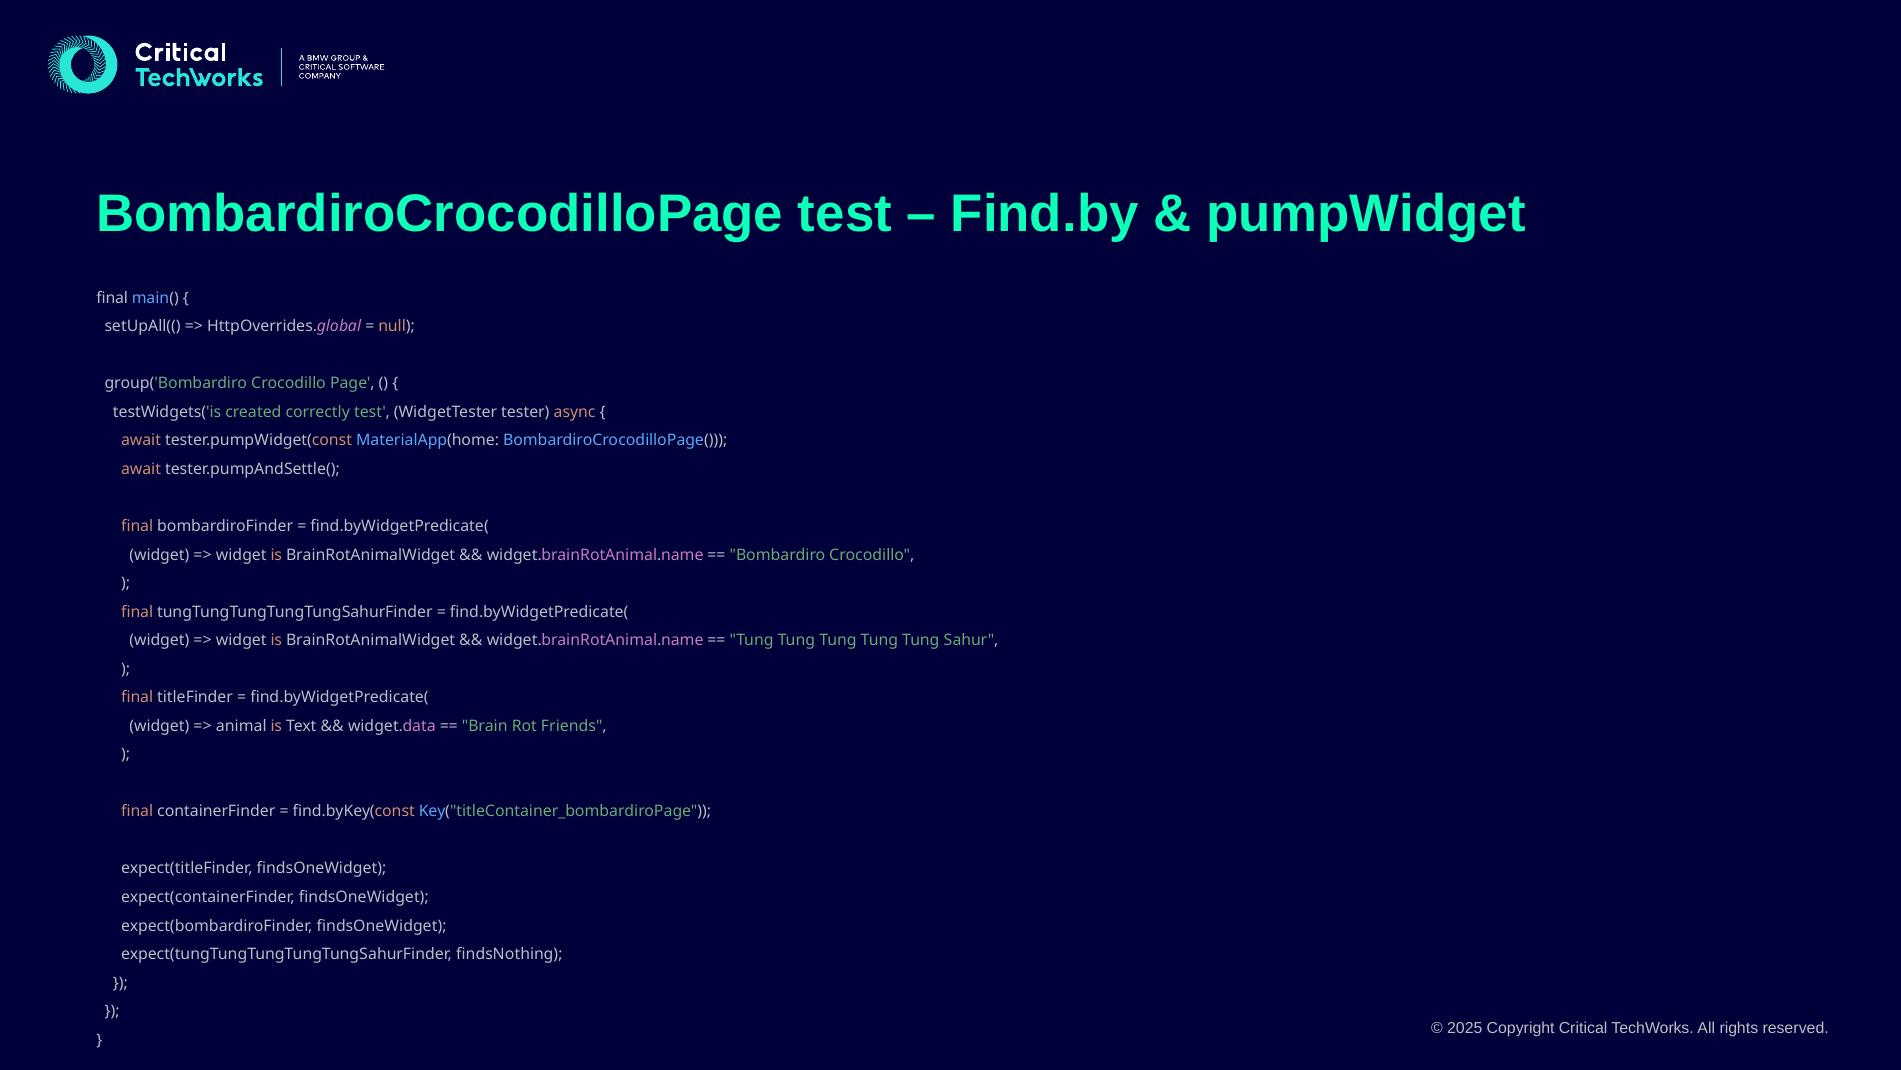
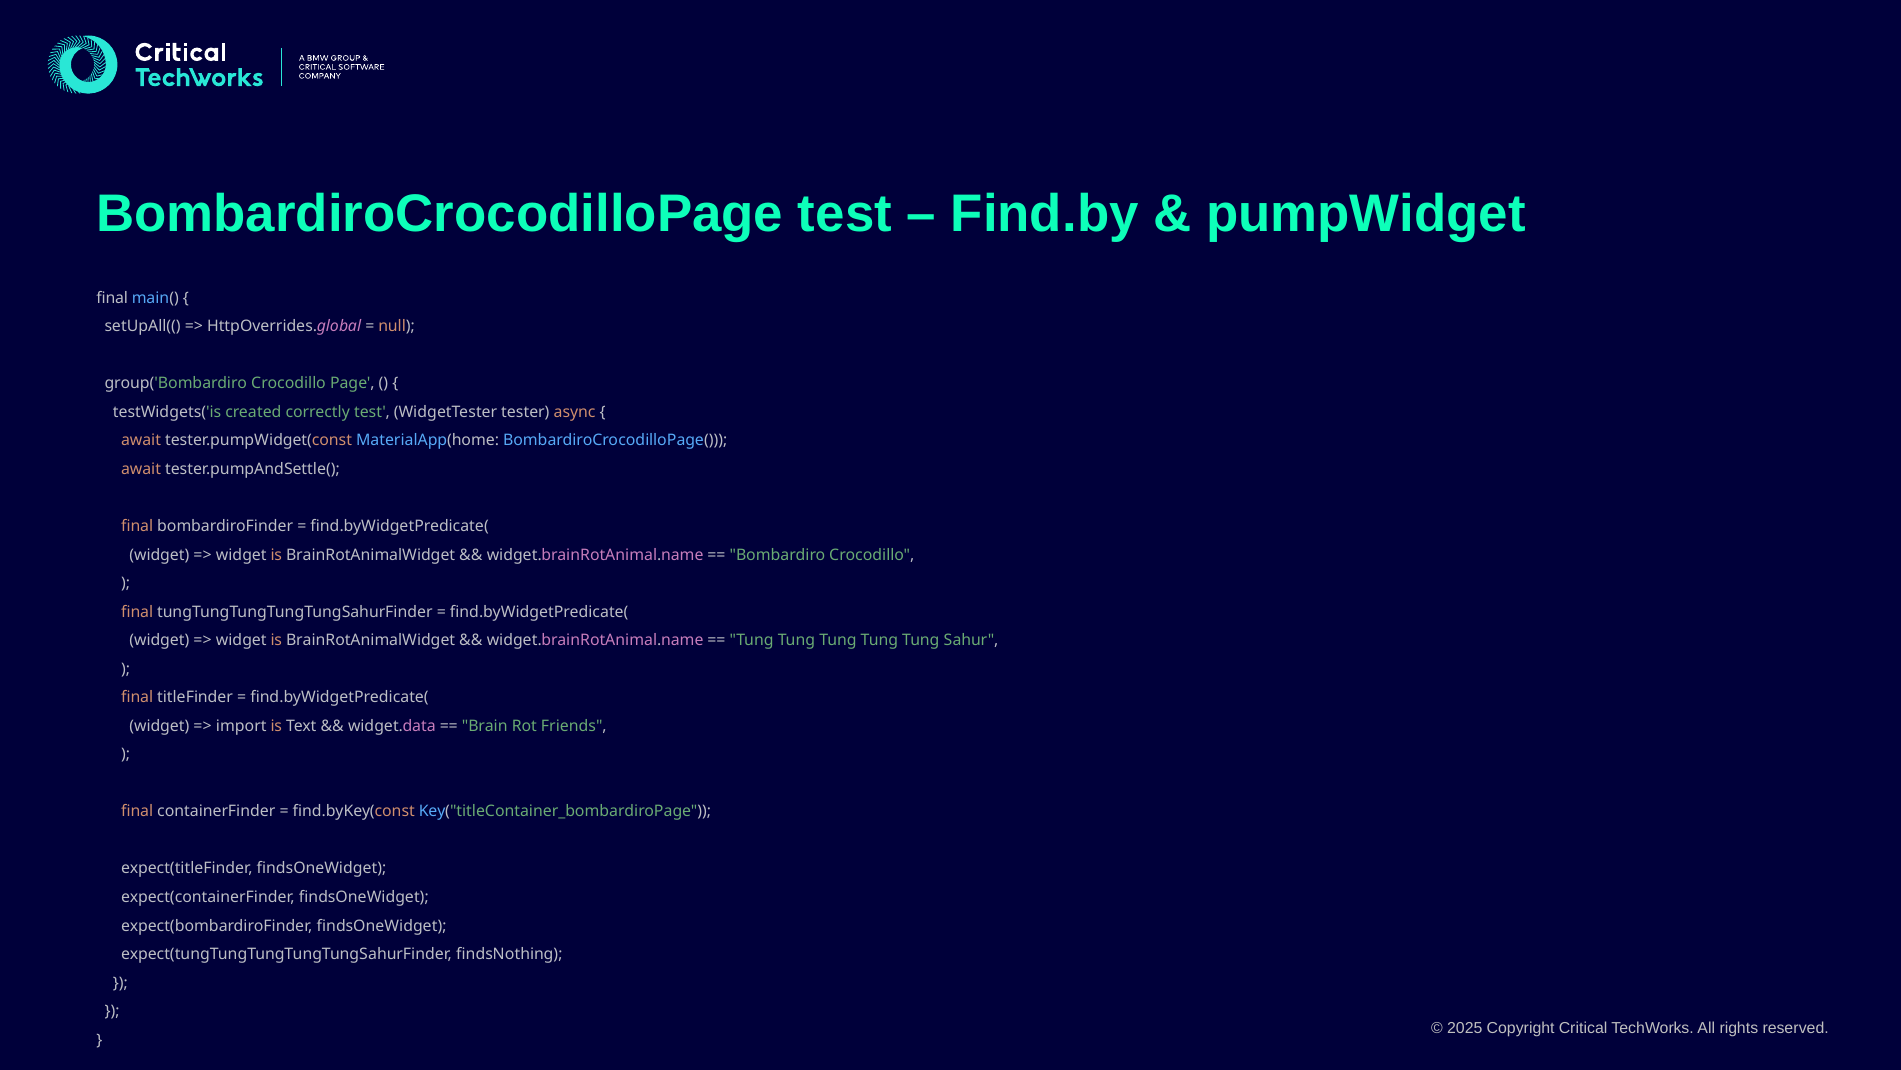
animal: animal -> import
